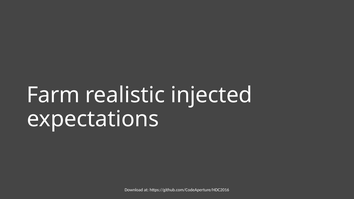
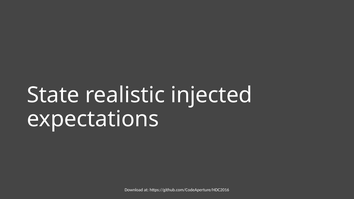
Farm: Farm -> State
